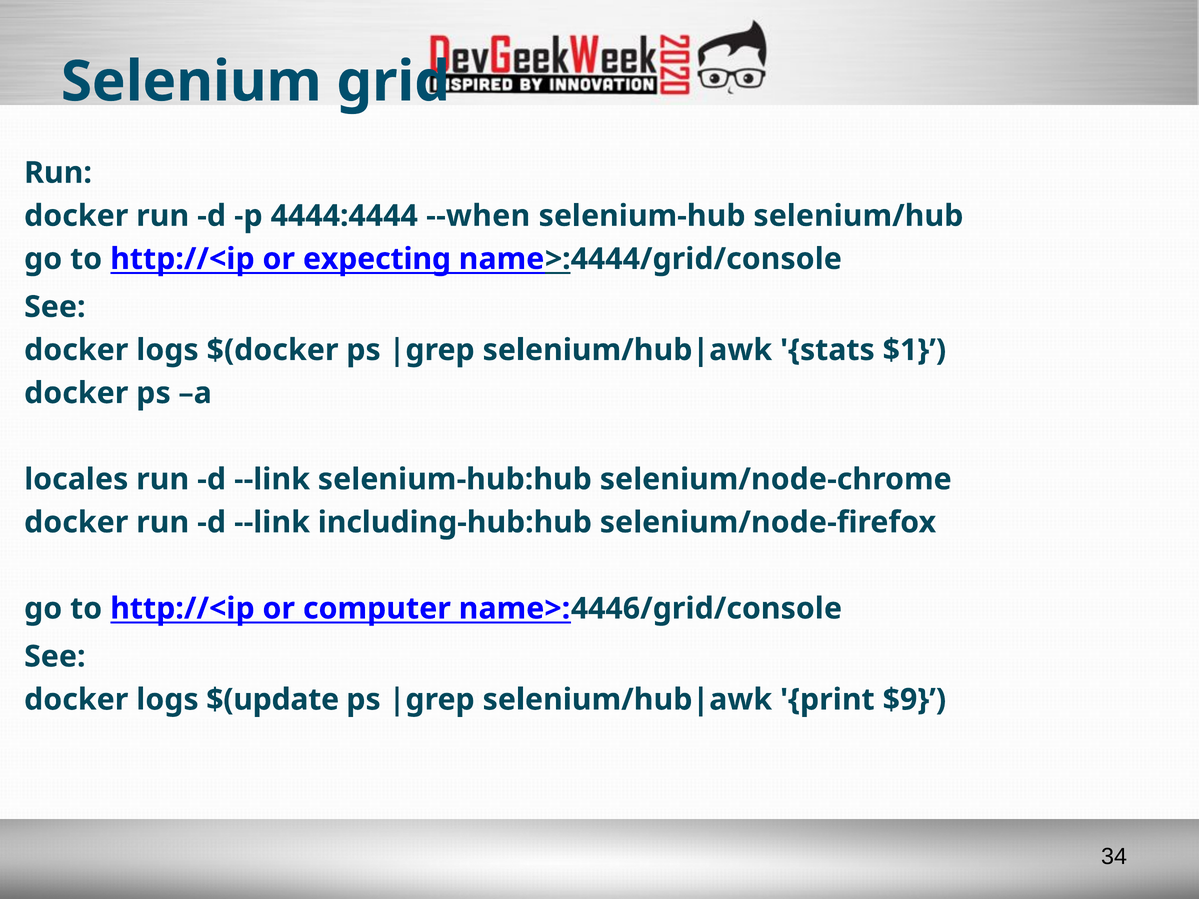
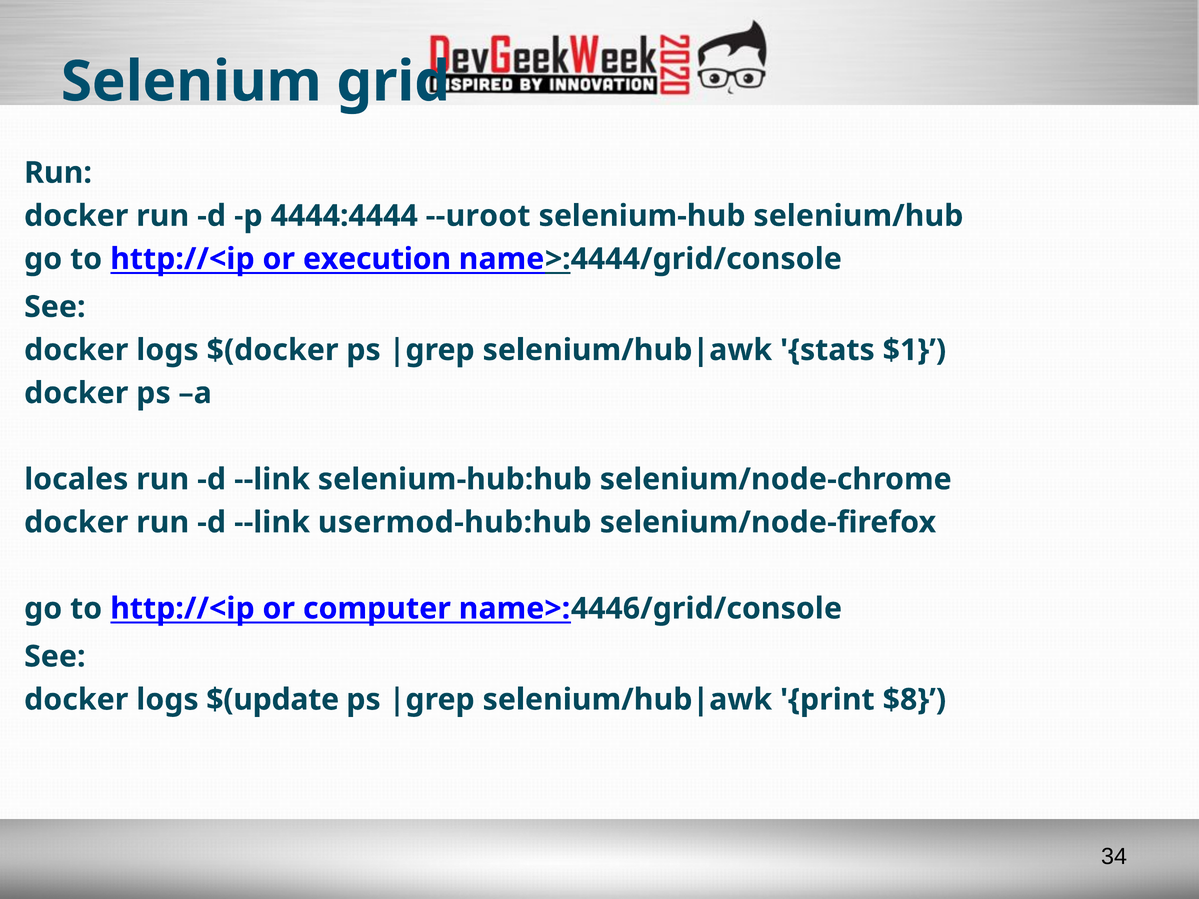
--when: --when -> --uroot
expecting: expecting -> execution
including-hub:hub: including-hub:hub -> usermod-hub:hub
$9: $9 -> $8
